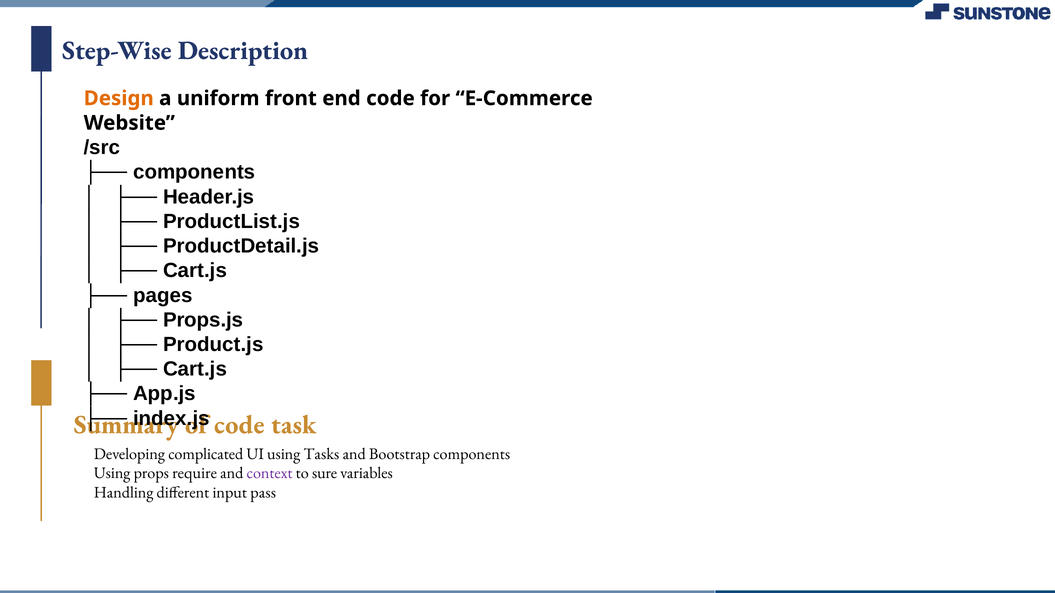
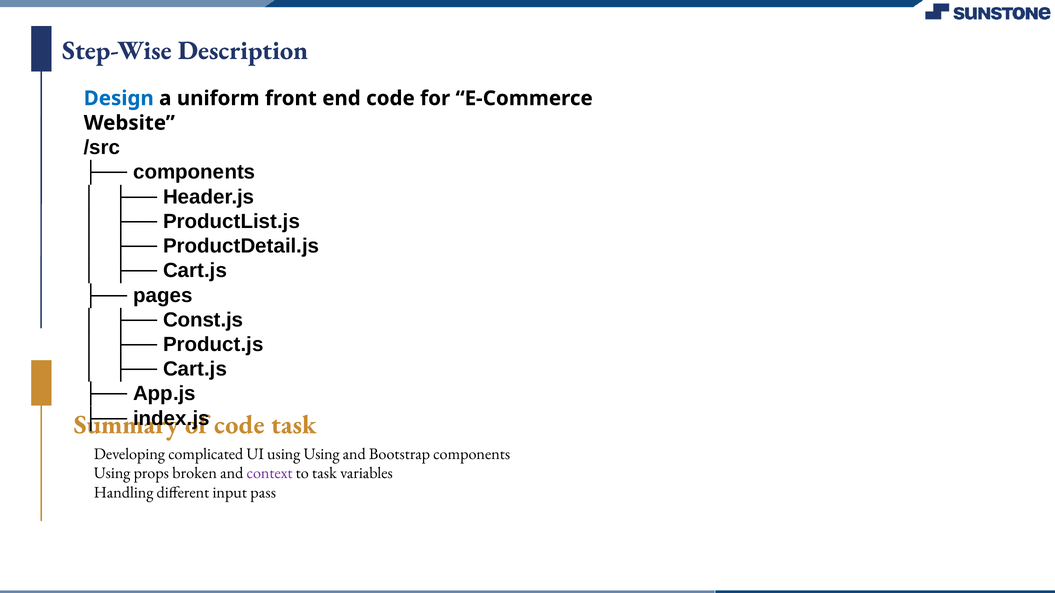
Design colour: orange -> blue
Props.js: Props.js -> Const.js
using Tasks: Tasks -> Using
require: require -> broken
to sure: sure -> task
